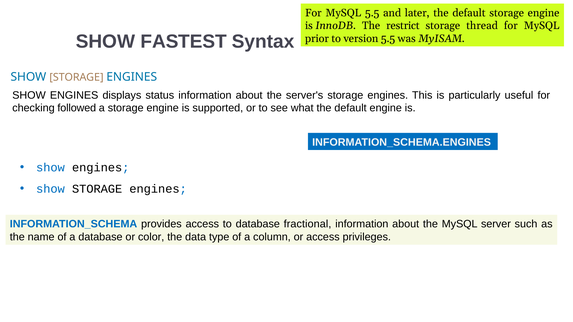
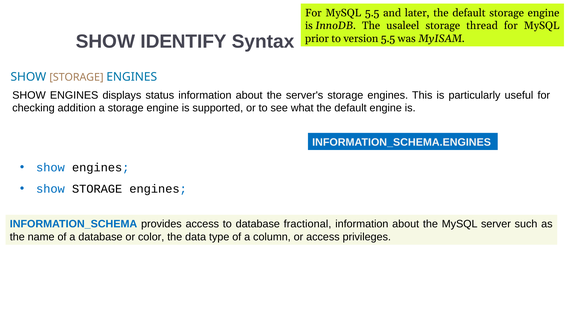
restrict: restrict -> usaleel
FASTEST: FASTEST -> IDENTIFY
followed: followed -> addition
